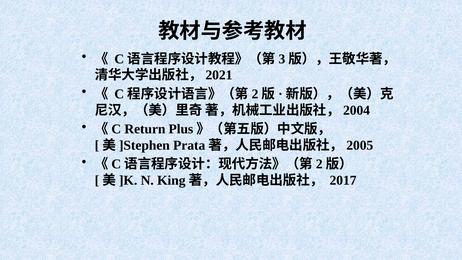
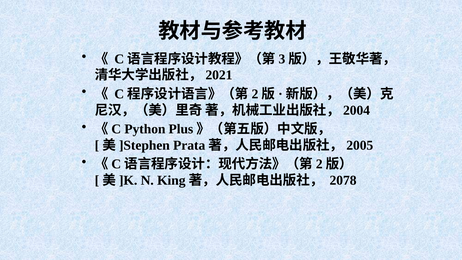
Return: Return -> Python
2017: 2017 -> 2078
